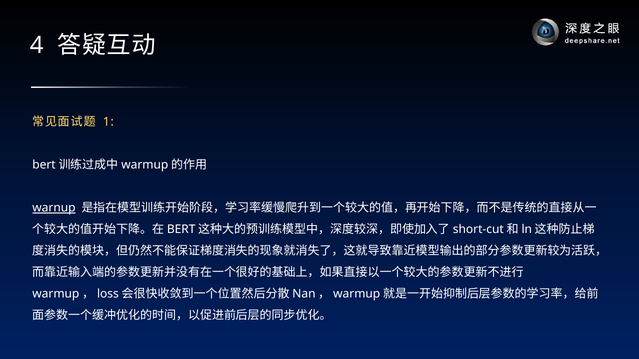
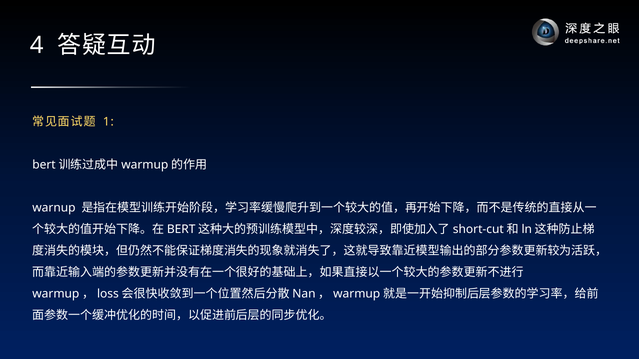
warnup underline: present -> none
